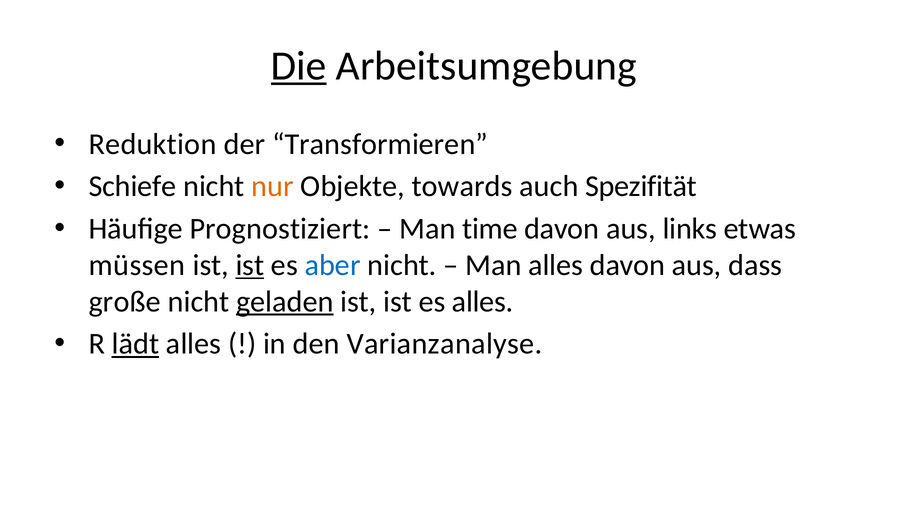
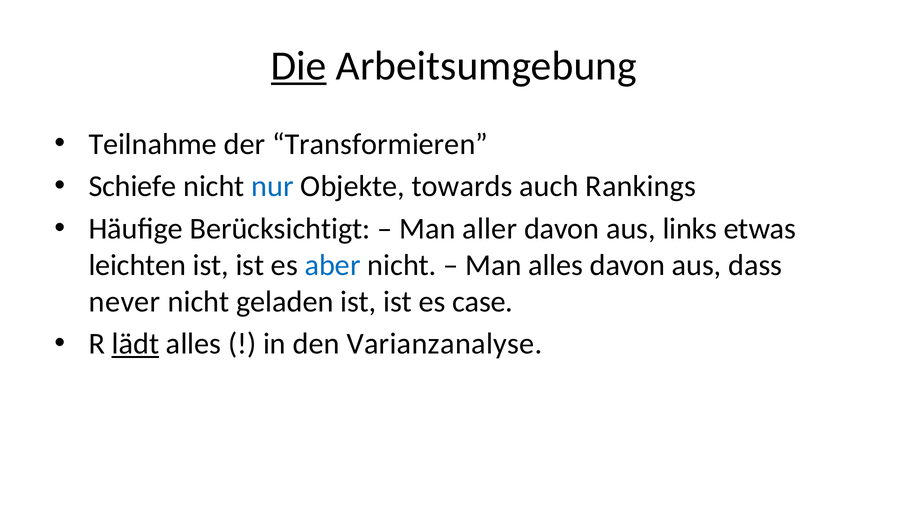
Reduktion: Reduktion -> Teilnahme
nur colour: orange -> blue
Spezifität: Spezifität -> Rankings
Prognostiziert: Prognostiziert -> Berücksichtigt
time: time -> aller
müssen: müssen -> leichten
ist at (250, 265) underline: present -> none
große: große -> never
geladen underline: present -> none
es alles: alles -> case
